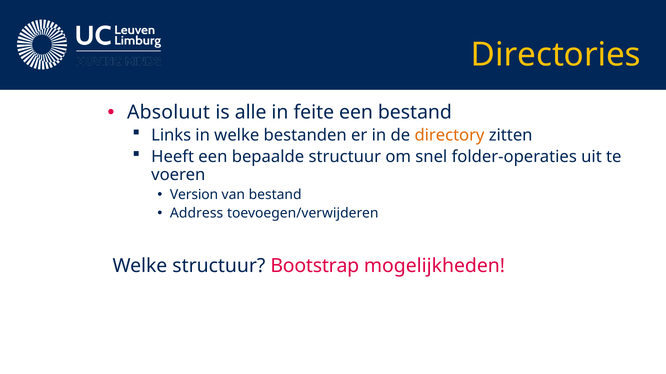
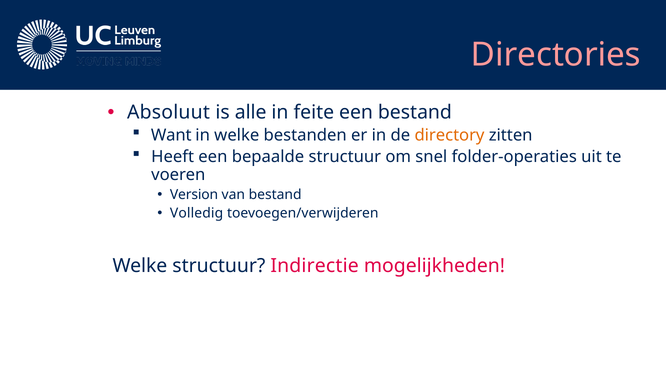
Directories colour: yellow -> pink
Links: Links -> Want
Address: Address -> Volledig
Bootstrap: Bootstrap -> Indirectie
